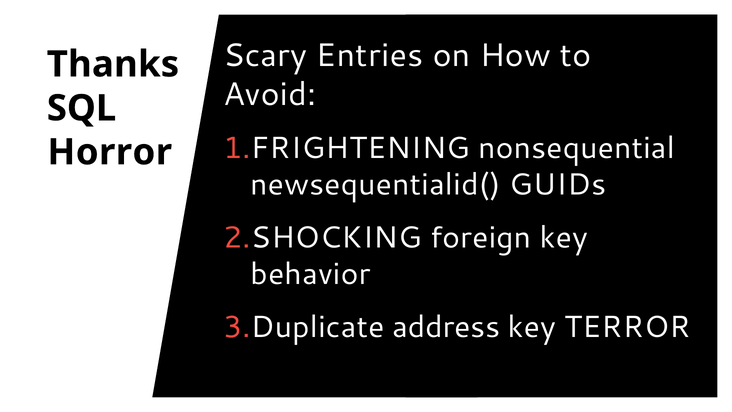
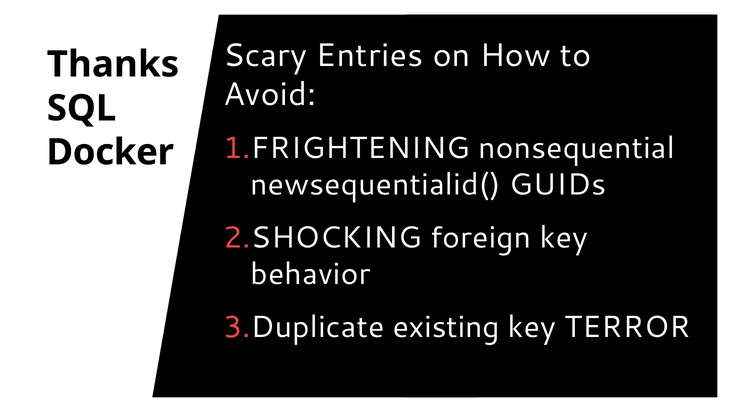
Horror: Horror -> Docker
address: address -> existing
